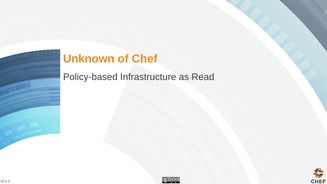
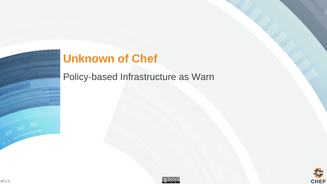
Read: Read -> Warn
